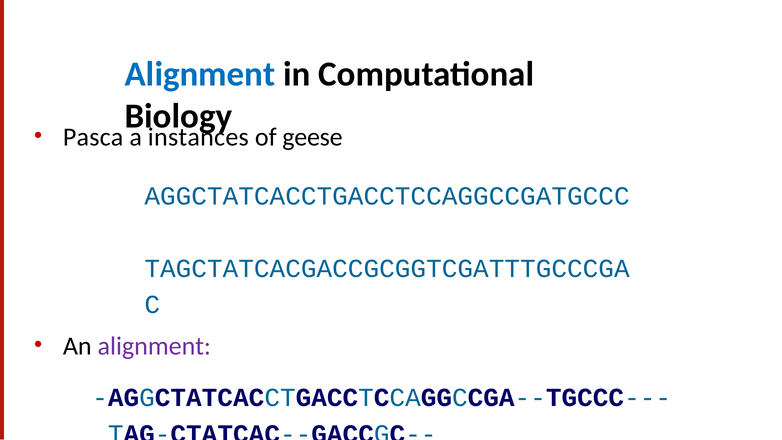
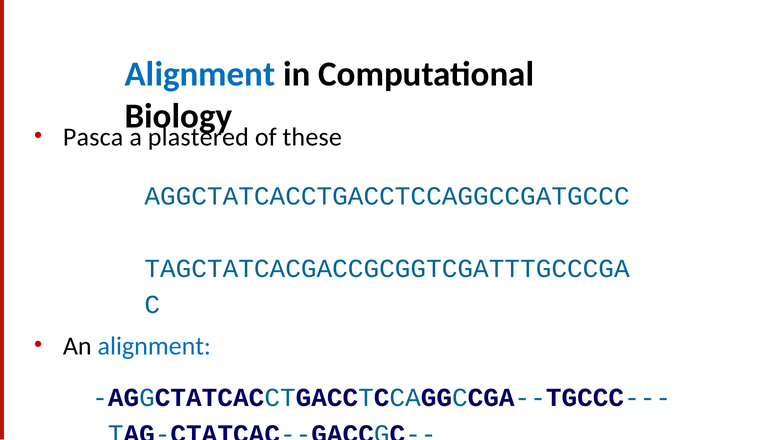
instances: instances -> plastered
geese: geese -> these
alignment at (154, 346) colour: purple -> blue
